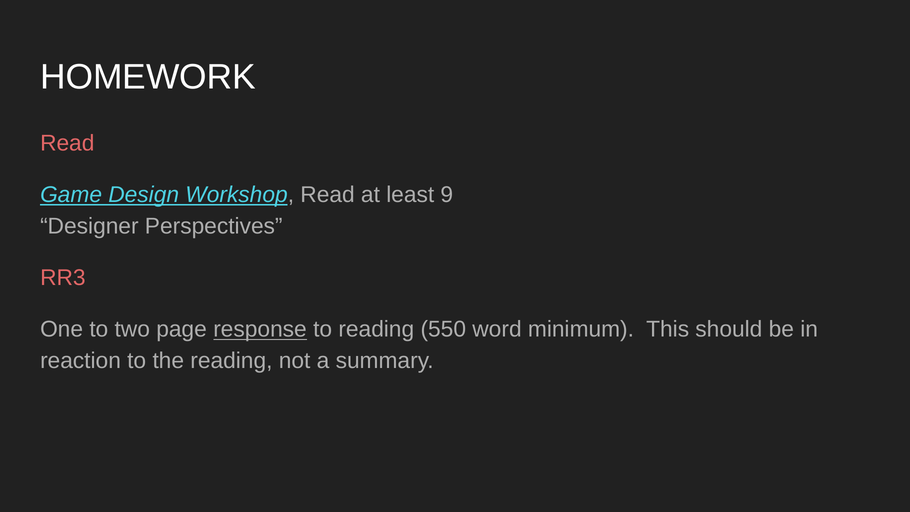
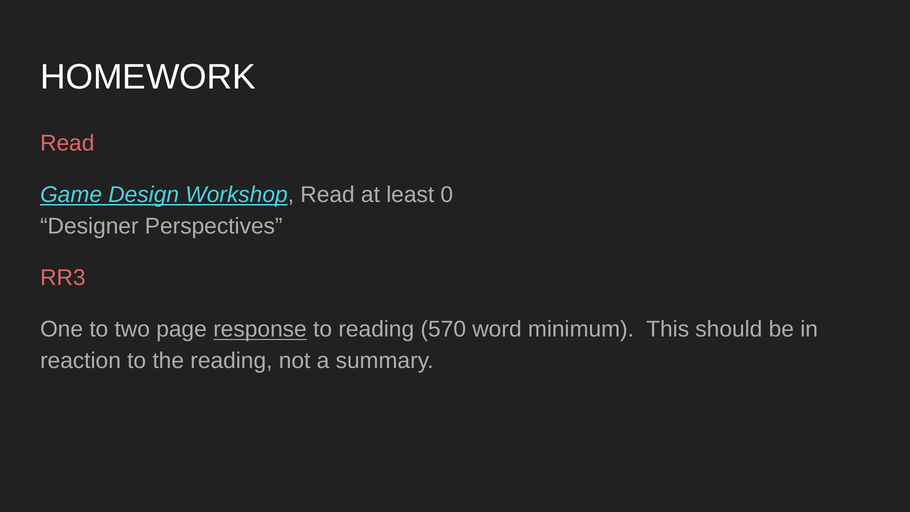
9: 9 -> 0
550: 550 -> 570
